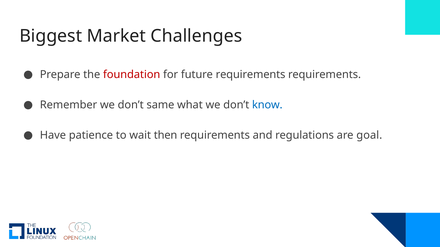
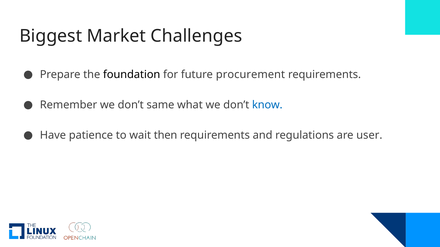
foundation colour: red -> black
future requirements: requirements -> procurement
goal: goal -> user
